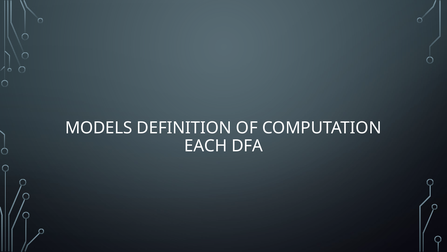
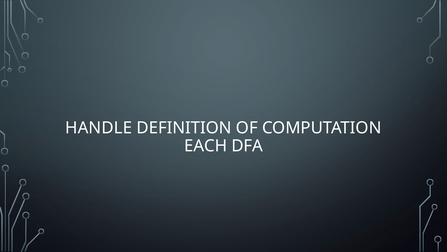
MODELS: MODELS -> HANDLE
